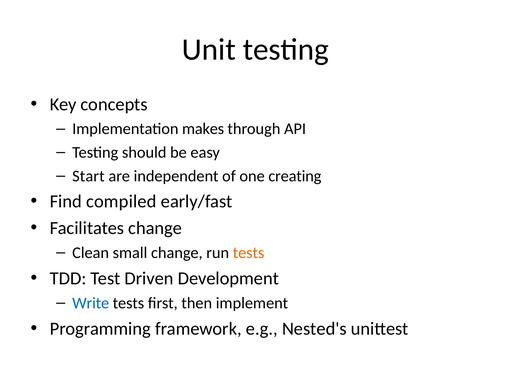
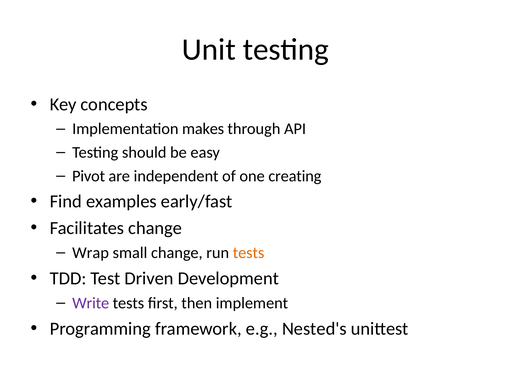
Start: Start -> Pivot
compiled: compiled -> examples
Clean: Clean -> Wrap
Write colour: blue -> purple
